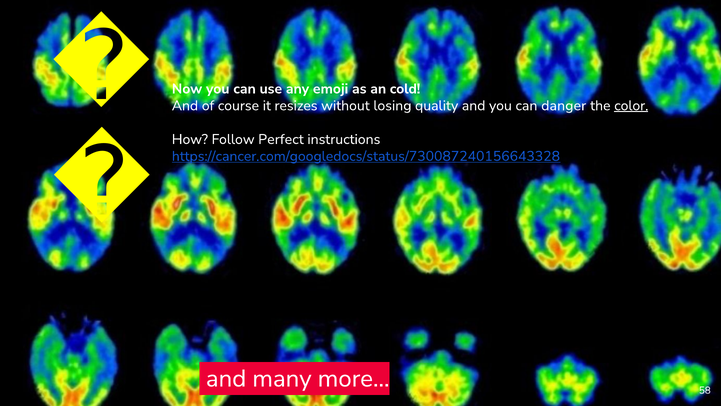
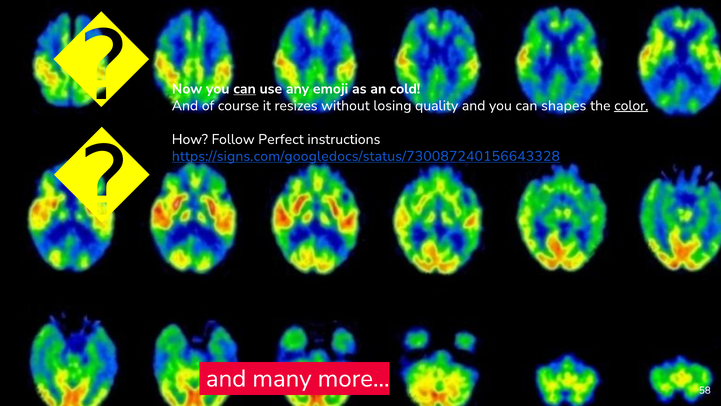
can at (245, 89) underline: none -> present
danger: danger -> shapes
https://cancer.com/googledocs/status/730087240156643328: https://cancer.com/googledocs/status/730087240156643328 -> https://signs.com/googledocs/status/730087240156643328
